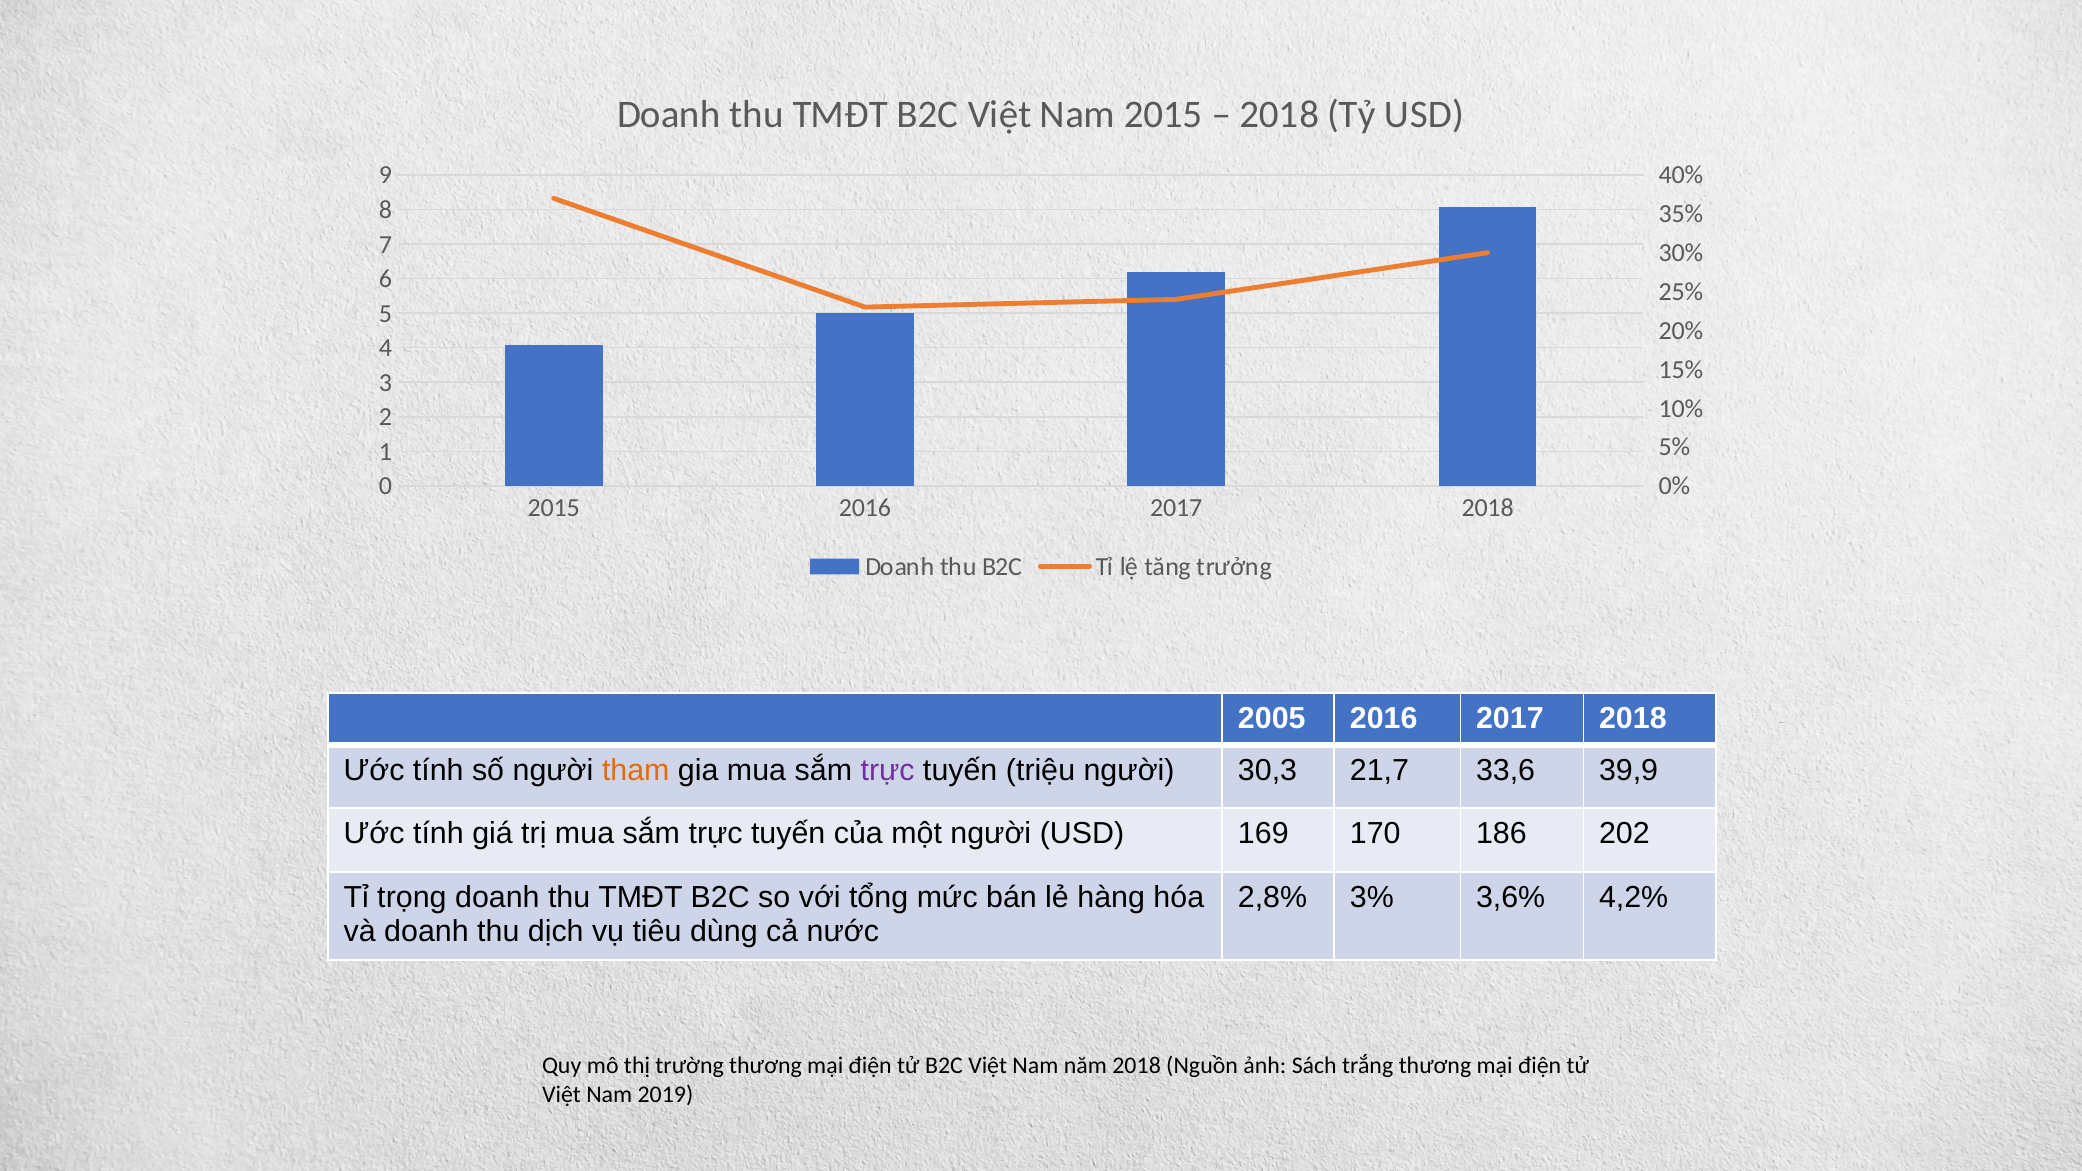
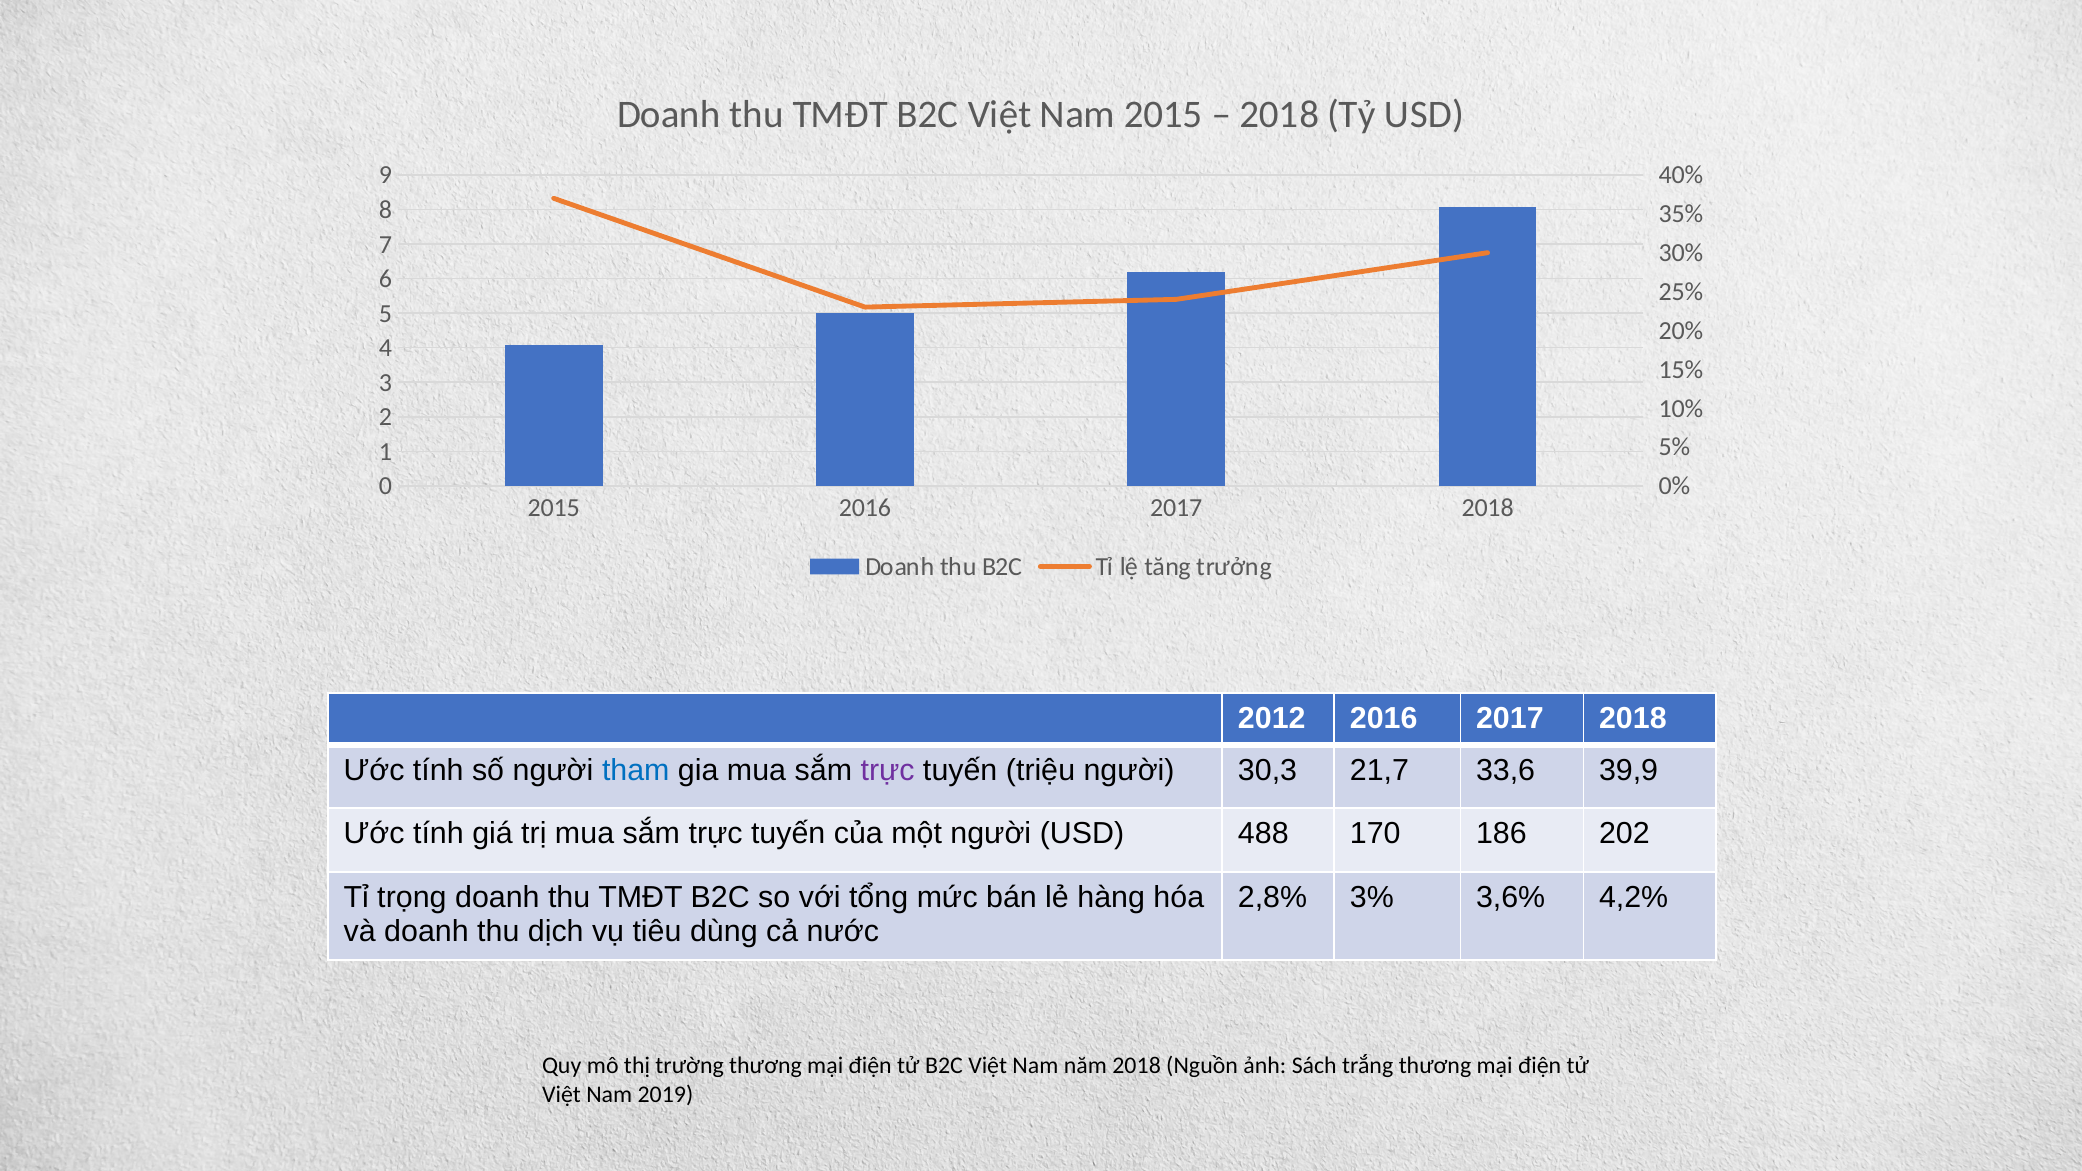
2005: 2005 -> 2012
tham colour: orange -> blue
169: 169 -> 488
